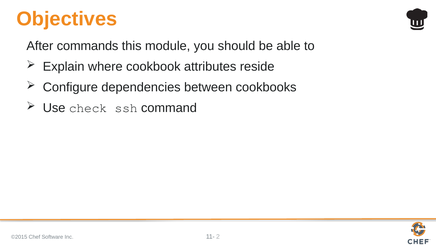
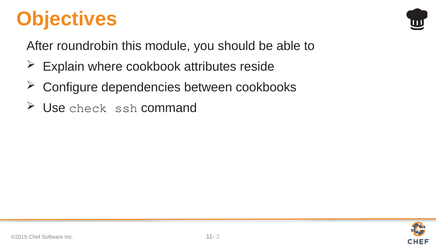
commands: commands -> roundrobin
